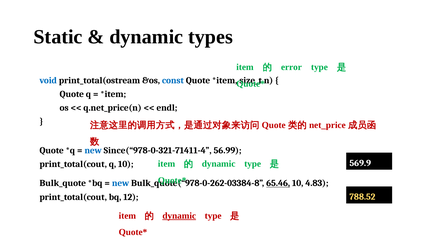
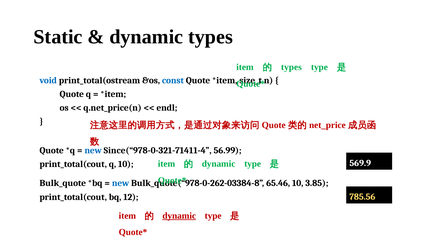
error at (291, 67): error -> types
65.46 underline: present -> none
4.83: 4.83 -> 3.85
788.52: 788.52 -> 785.56
